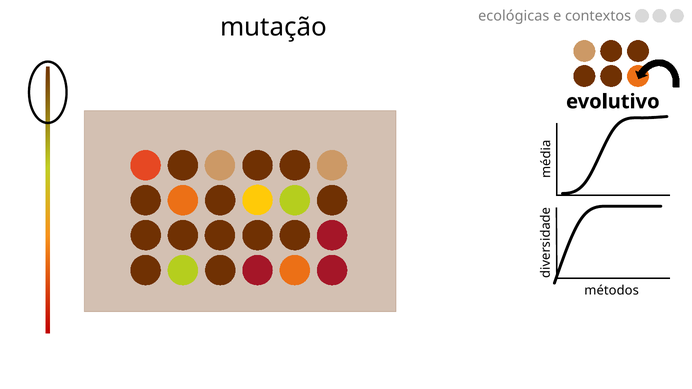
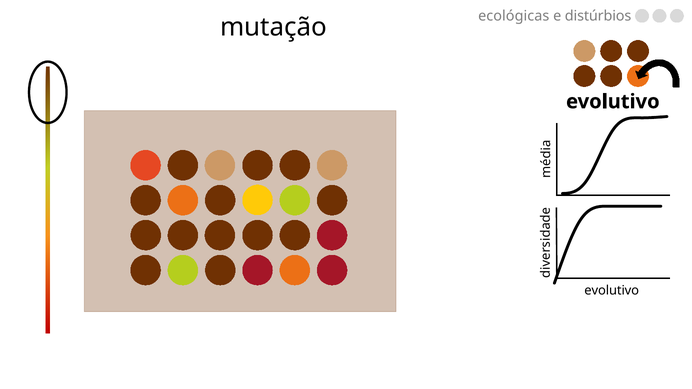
contextos: contextos -> distúrbios
métodos at (612, 290): métodos -> evolutivo
